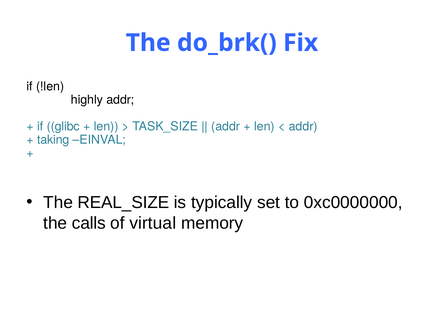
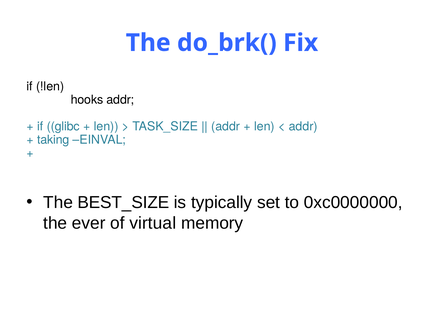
highly: highly -> hooks
REAL_SIZE: REAL_SIZE -> BEST_SIZE
calls: calls -> ever
